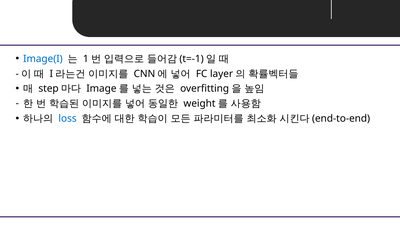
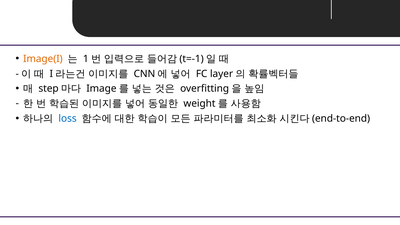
Image(I colour: blue -> orange
